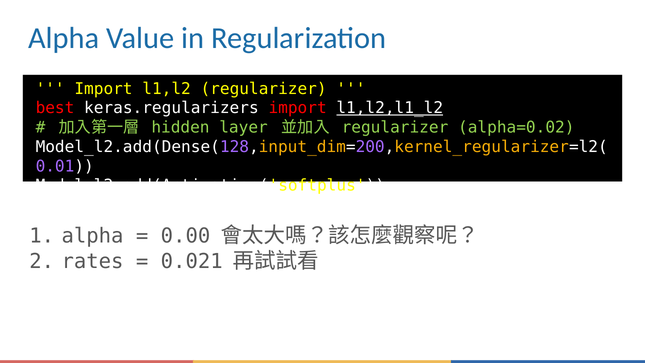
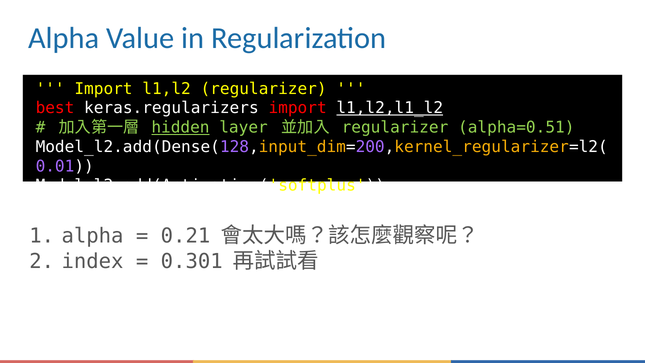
hidden underline: none -> present
alpha=0.02: alpha=0.02 -> alpha=0.51
0.00: 0.00 -> 0.21
rates: rates -> index
0.021: 0.021 -> 0.301
